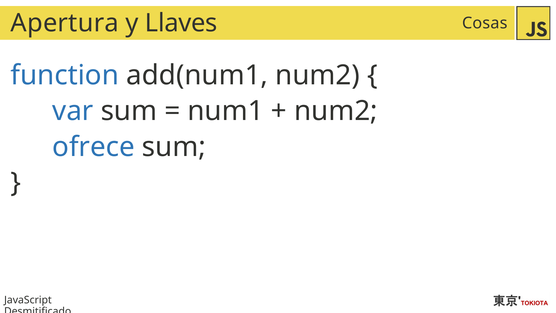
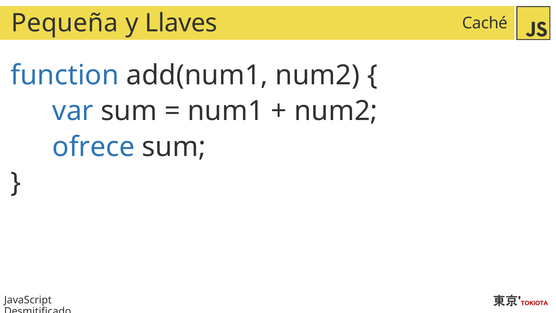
Apertura: Apertura -> Pequeña
Cosas: Cosas -> Caché
